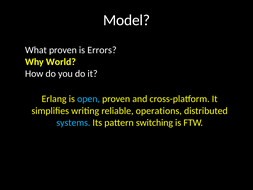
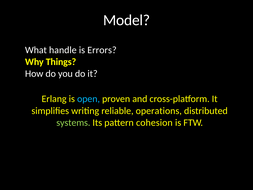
What proven: proven -> handle
World: World -> Things
systems colour: light blue -> light green
switching: switching -> cohesion
